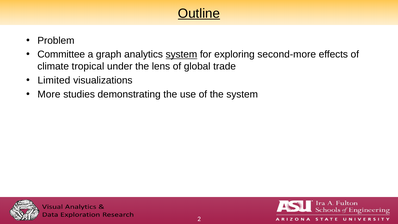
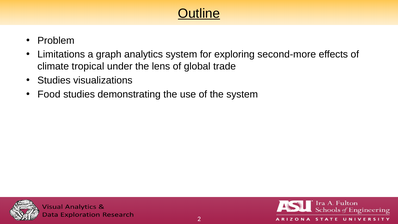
Committee: Committee -> Limitations
system at (181, 54) underline: present -> none
Limited at (54, 80): Limited -> Studies
More: More -> Food
